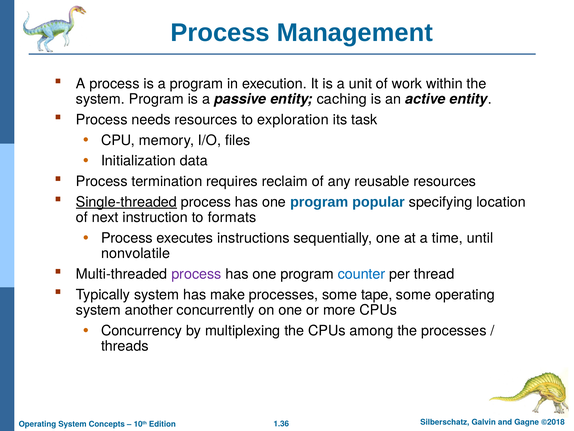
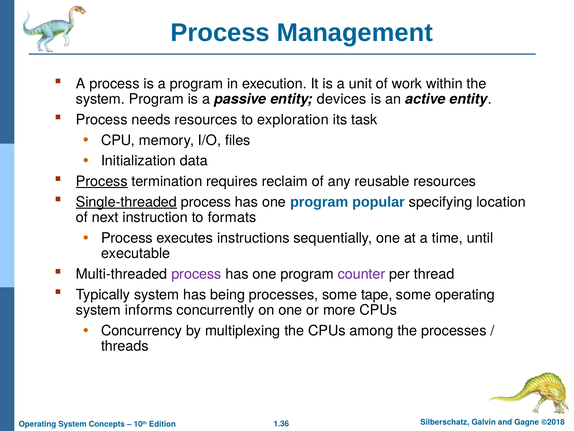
caching: caching -> devices
Process at (102, 181) underline: none -> present
nonvolatile: nonvolatile -> executable
counter colour: blue -> purple
make: make -> being
another: another -> informs
